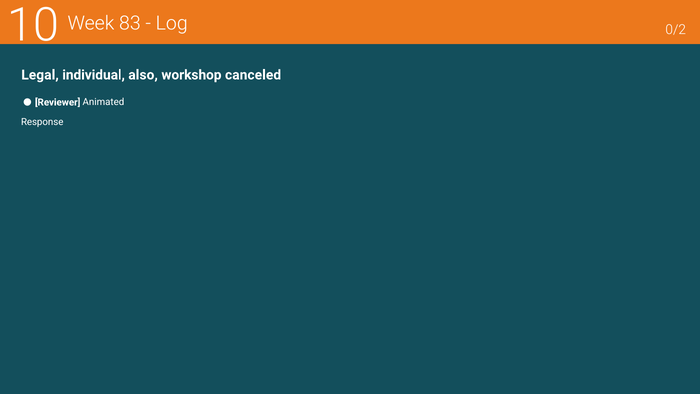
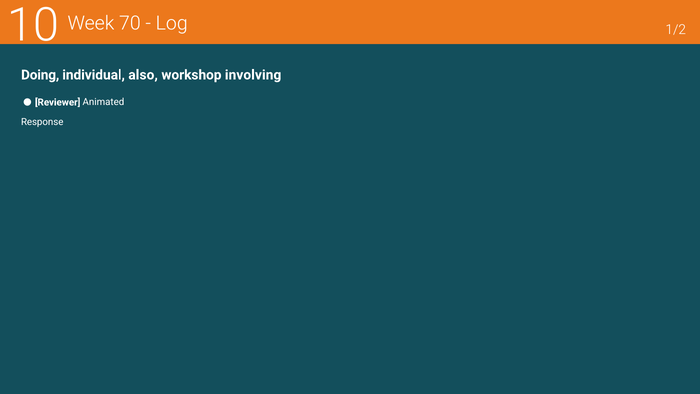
83: 83 -> 70
0/2: 0/2 -> 1/2
Legal: Legal -> Doing
canceled: canceled -> involving
